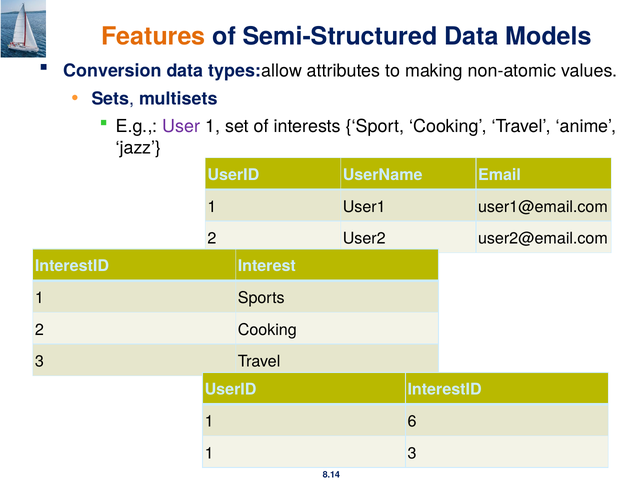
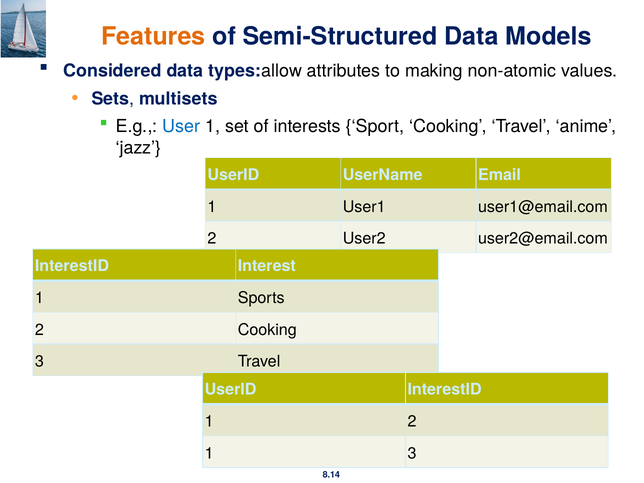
Conversion: Conversion -> Considered
User colour: purple -> blue
1 6: 6 -> 2
